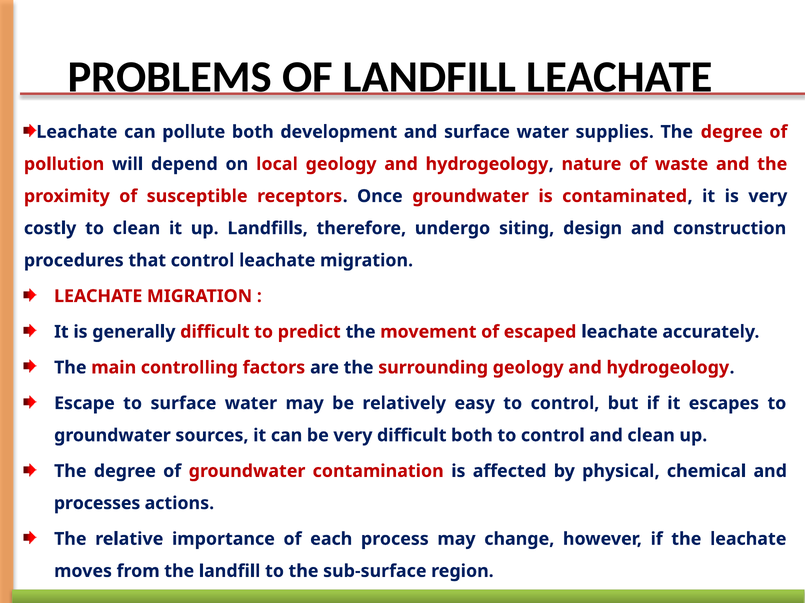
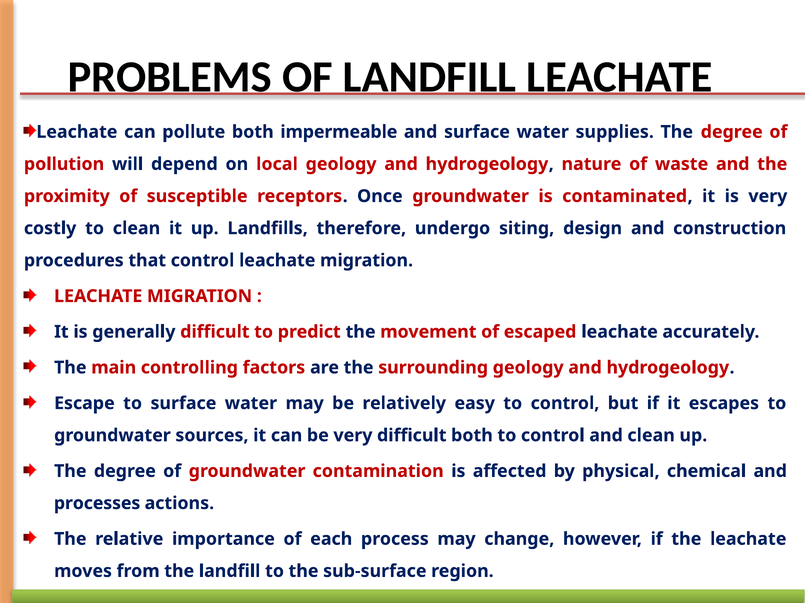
development: development -> impermeable
